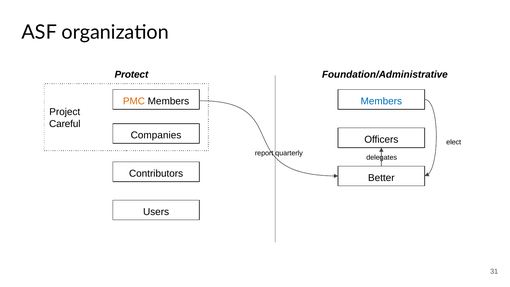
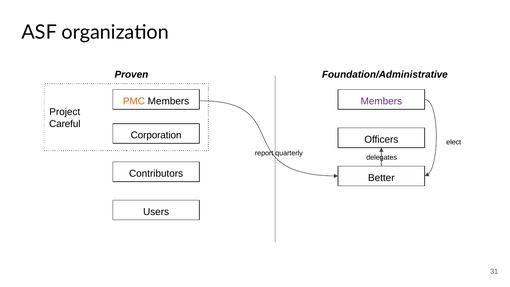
Protect: Protect -> Proven
Members at (381, 101) colour: blue -> purple
Companies: Companies -> Corporation
